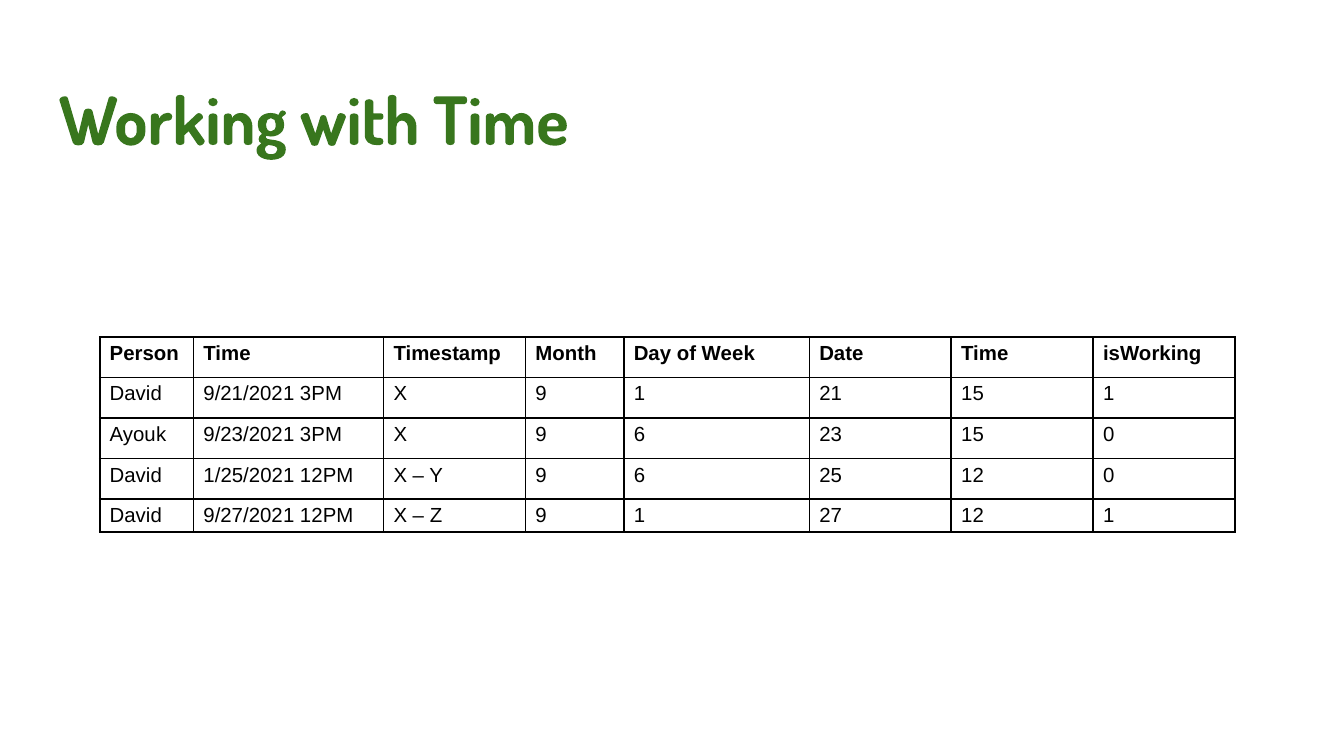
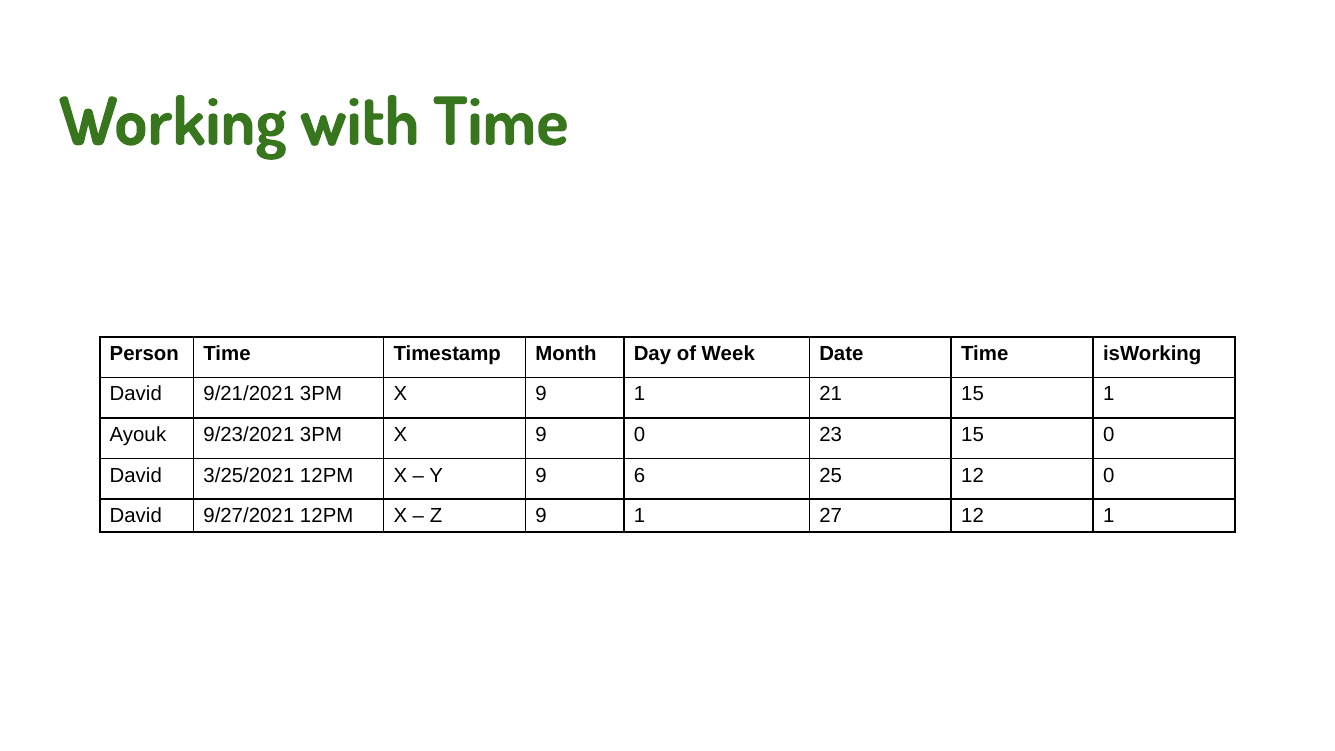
X 9 6: 6 -> 0
1/25/2021: 1/25/2021 -> 3/25/2021
